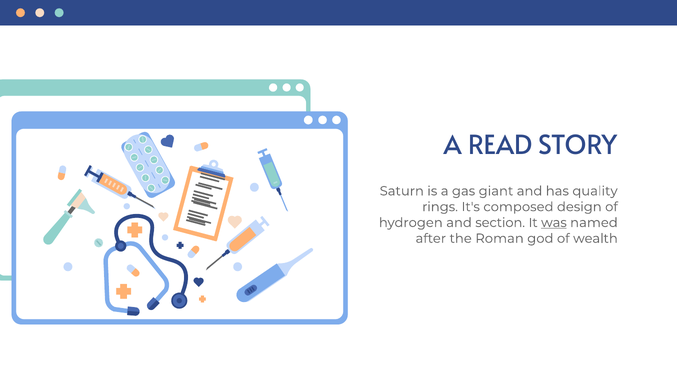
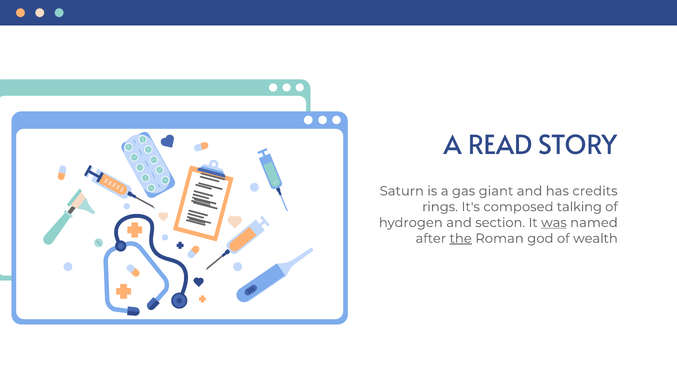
quality: quality -> credits
design: design -> talking
the underline: none -> present
